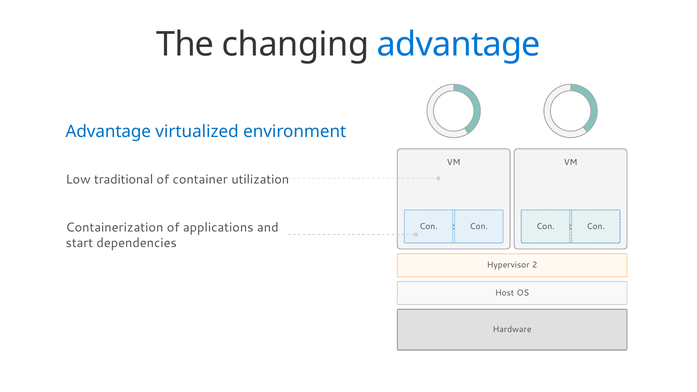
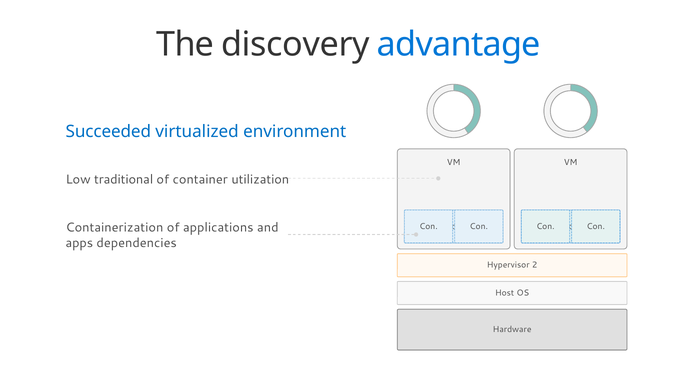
changing: changing -> discovery
Advantage at (108, 132): Advantage -> Succeeded
start: start -> apps
